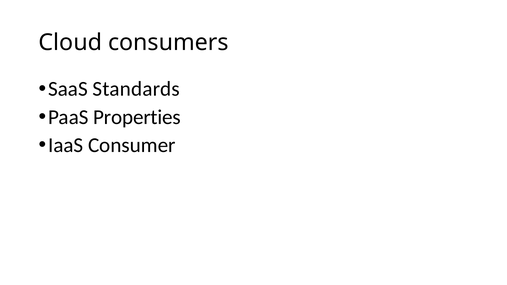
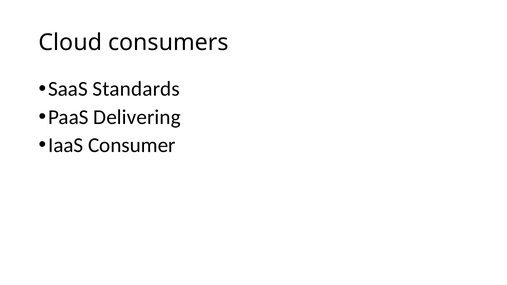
Properties: Properties -> Delivering
